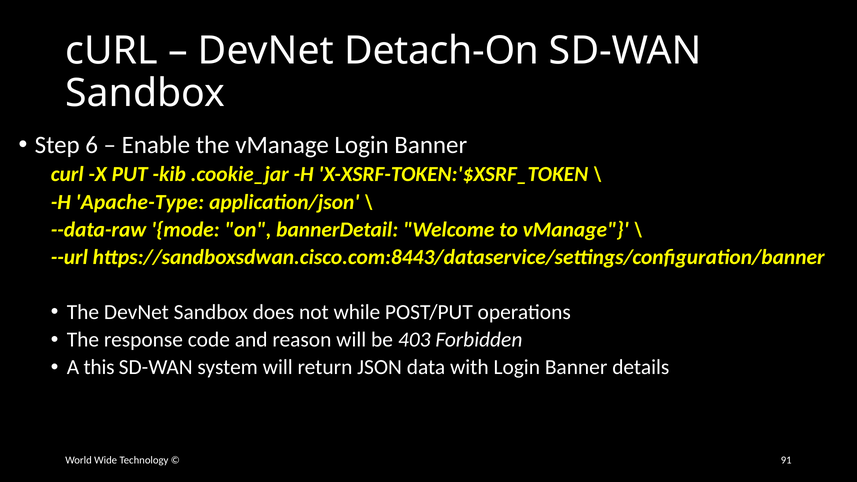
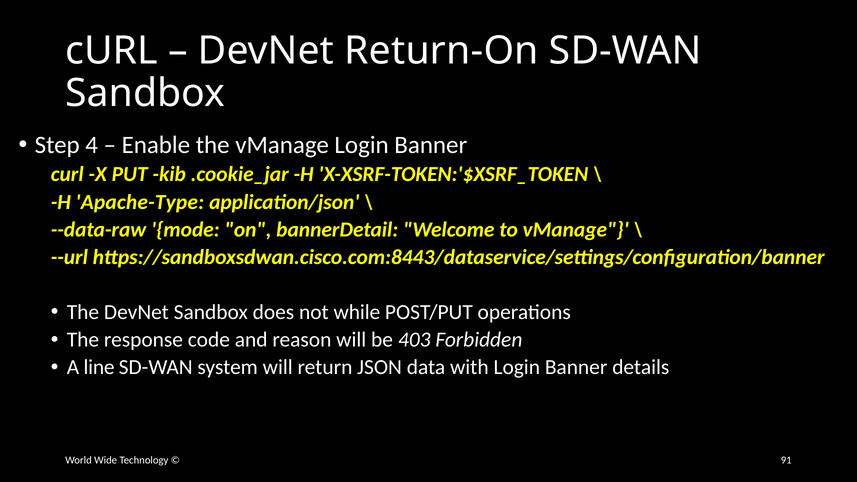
Detach-On: Detach-On -> Return-On
6: 6 -> 4
this: this -> line
